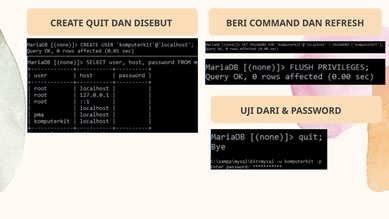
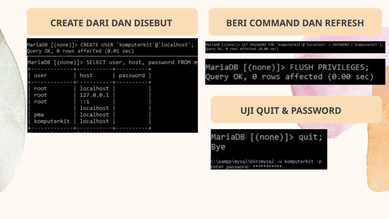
QUIT: QUIT -> DARI
DARI: DARI -> QUIT
